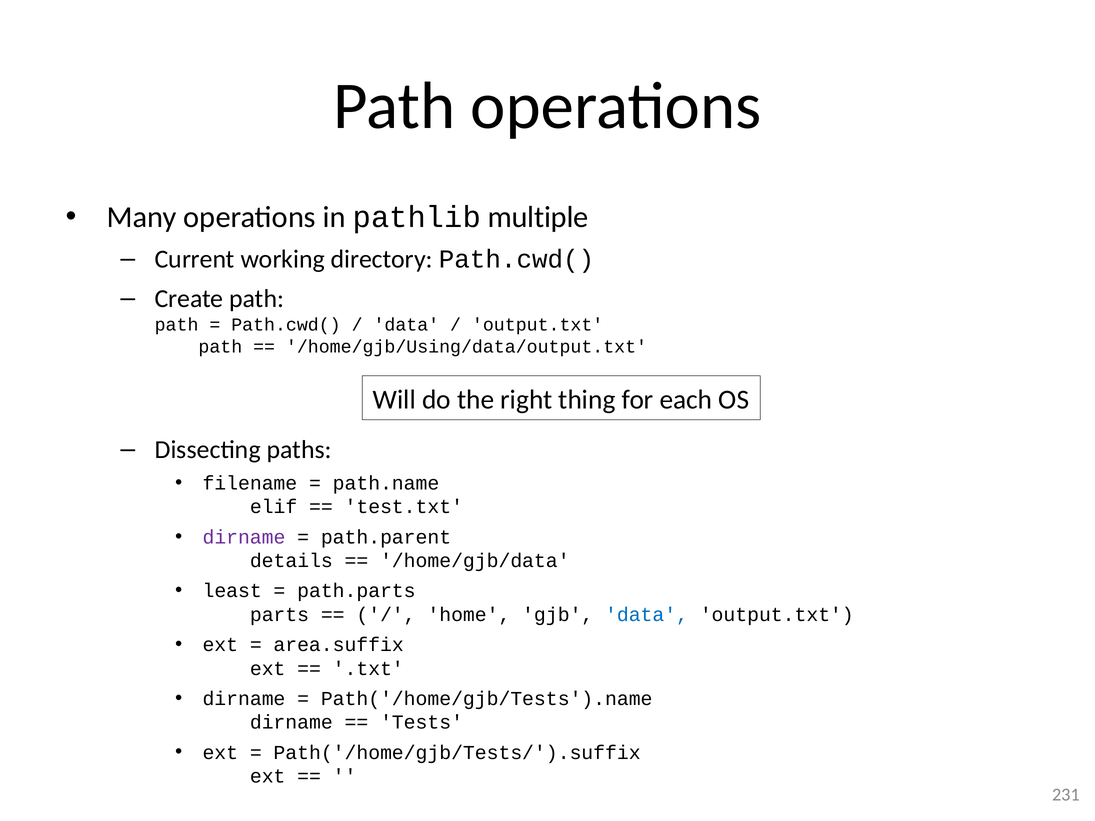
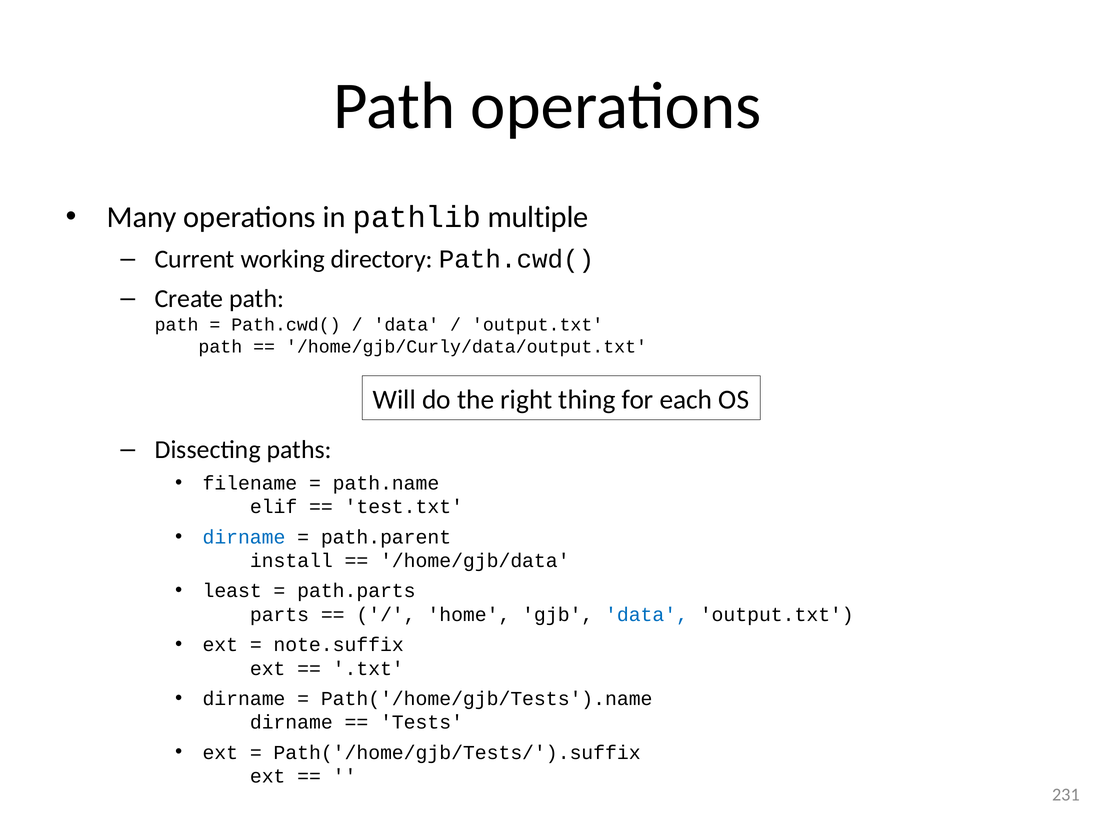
/home/gjb/Using/data/output.txt: /home/gjb/Using/data/output.txt -> /home/gjb/Curly/data/output.txt
dirname at (244, 537) colour: purple -> blue
details: details -> install
area.suffix: area.suffix -> note.suffix
